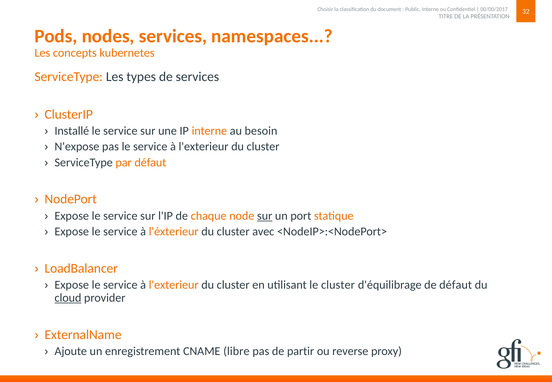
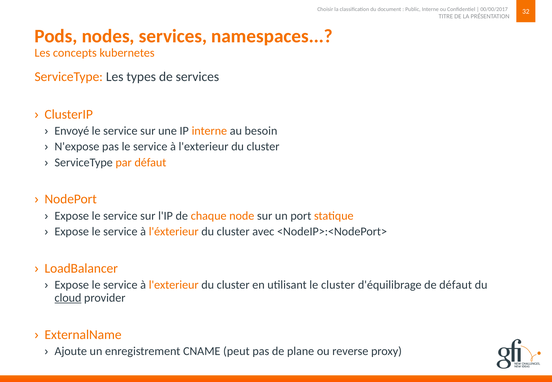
Installé: Installé -> Envoyé
sur at (265, 216) underline: present -> none
libre: libre -> peut
partir: partir -> plane
